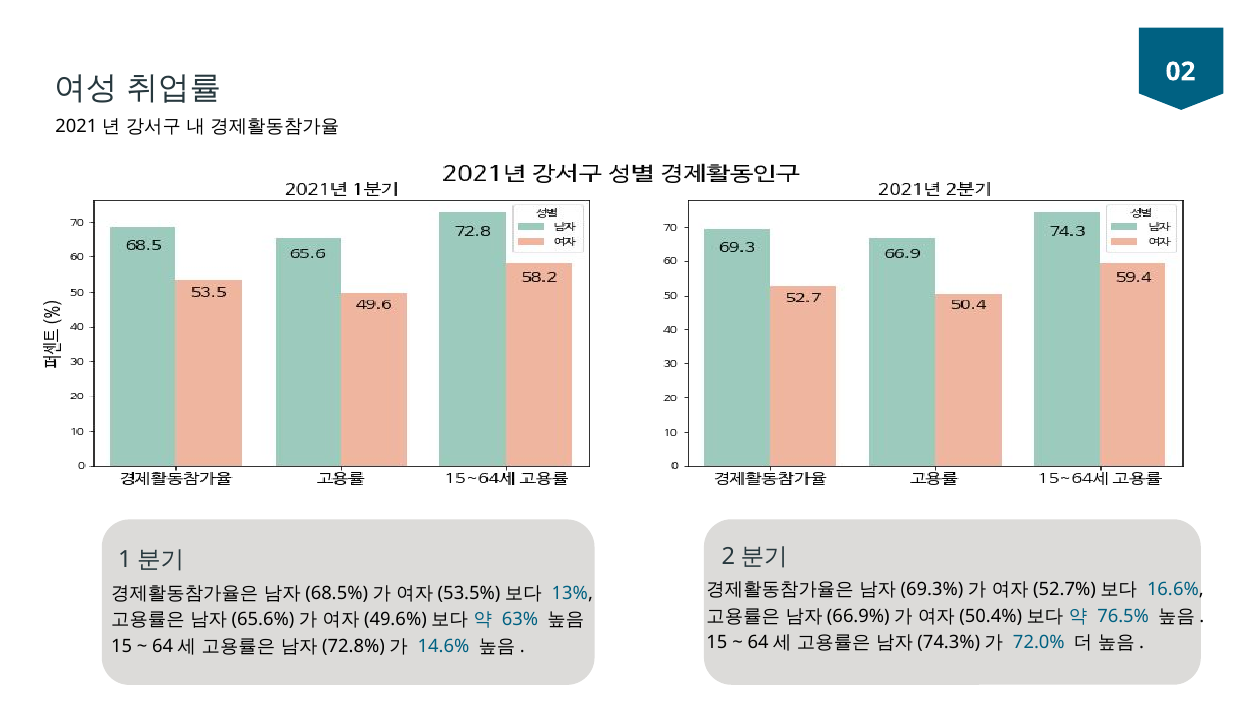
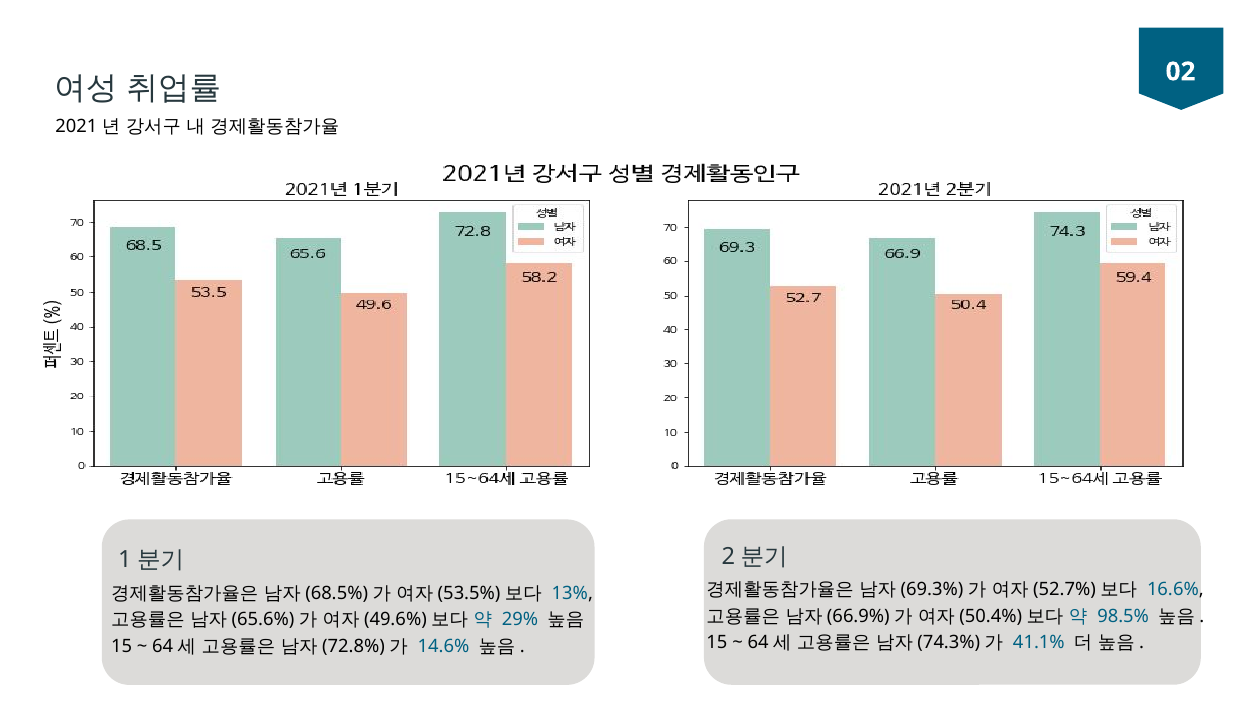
76.5%: 76.5% -> 98.5%
63%: 63% -> 29%
72.0%: 72.0% -> 41.1%
